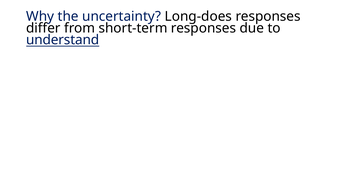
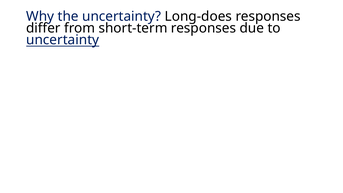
understand at (63, 40): understand -> uncertainty
